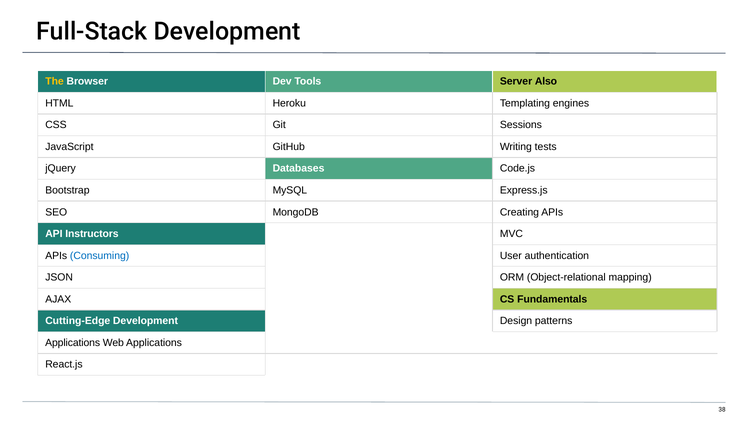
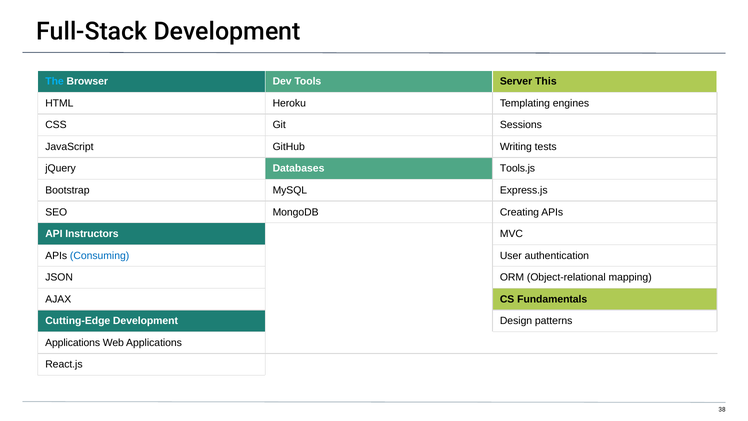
The colour: yellow -> light blue
Also: Also -> This
Code.js: Code.js -> Tools.js
